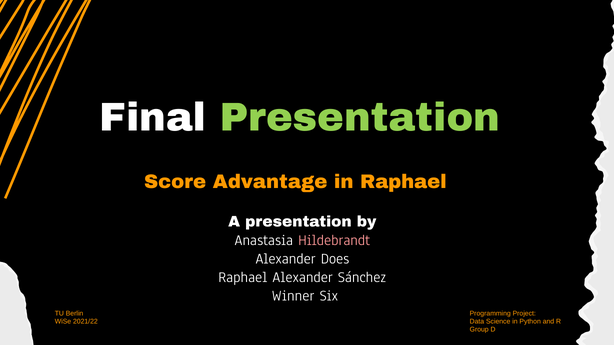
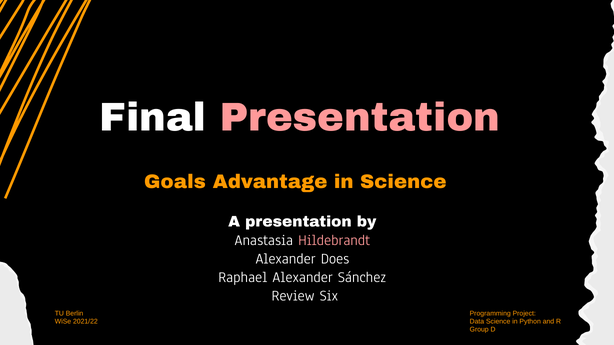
Presentation at (360, 117) colour: light green -> pink
Score: Score -> Goals
in Raphael: Raphael -> Science
Winner: Winner -> Review
